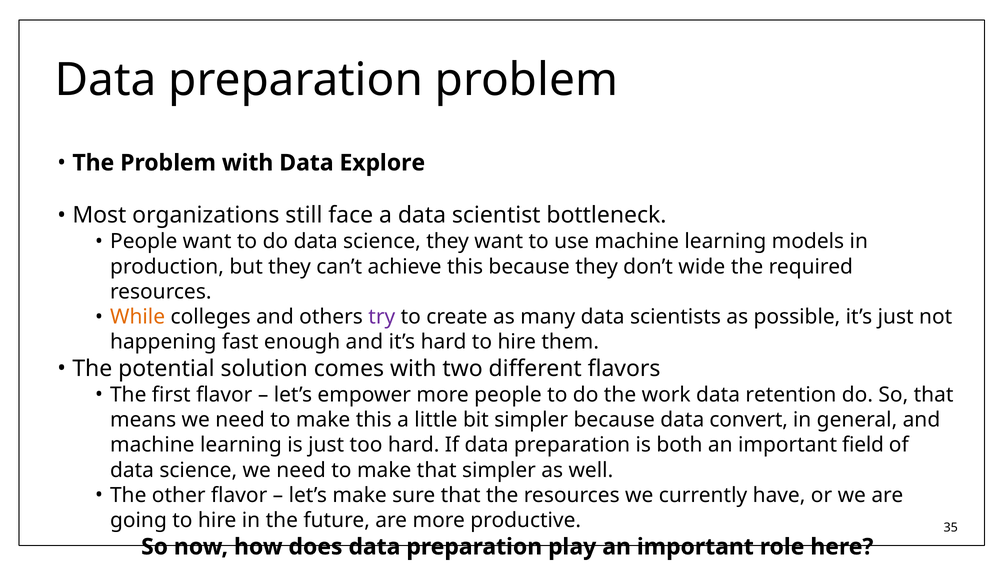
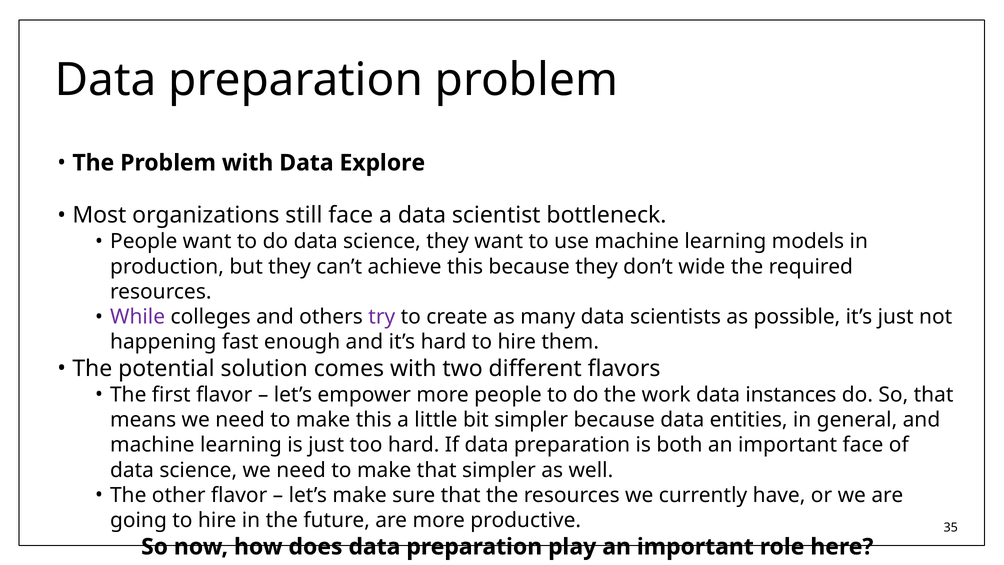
While colour: orange -> purple
retention: retention -> instances
convert: convert -> entities
important field: field -> face
